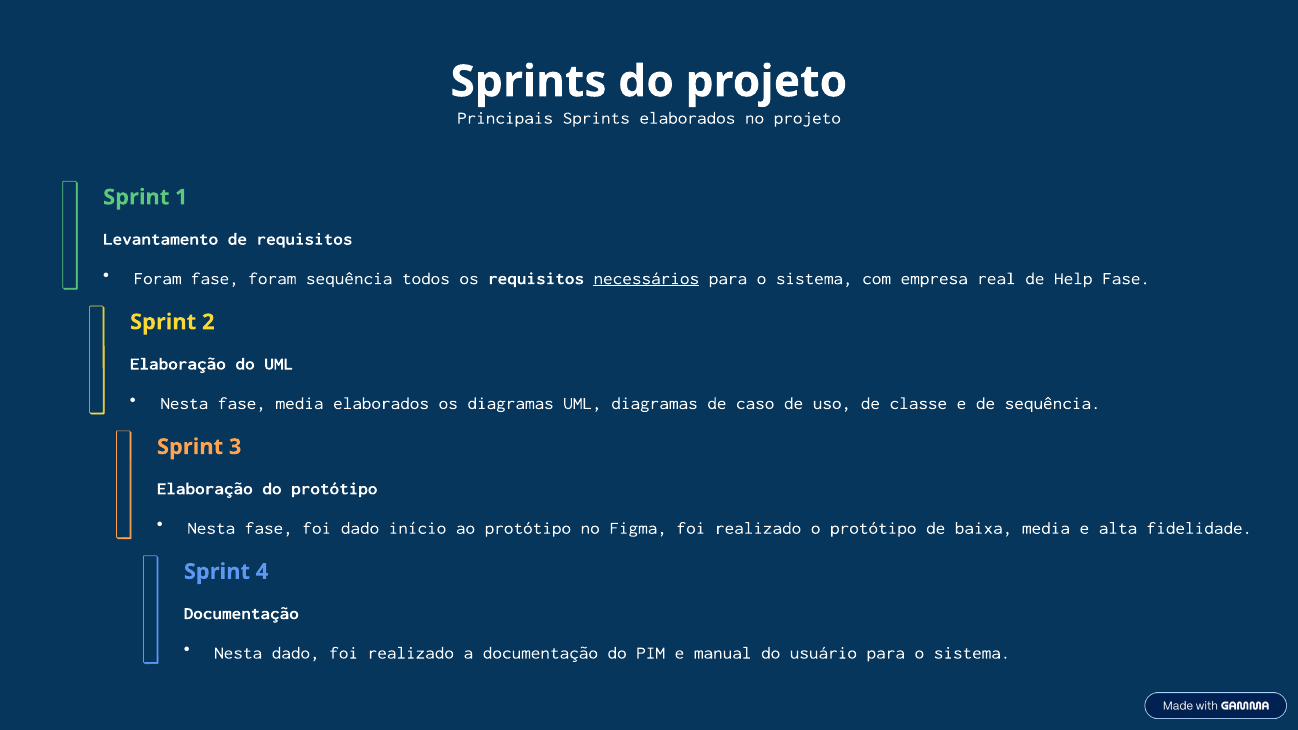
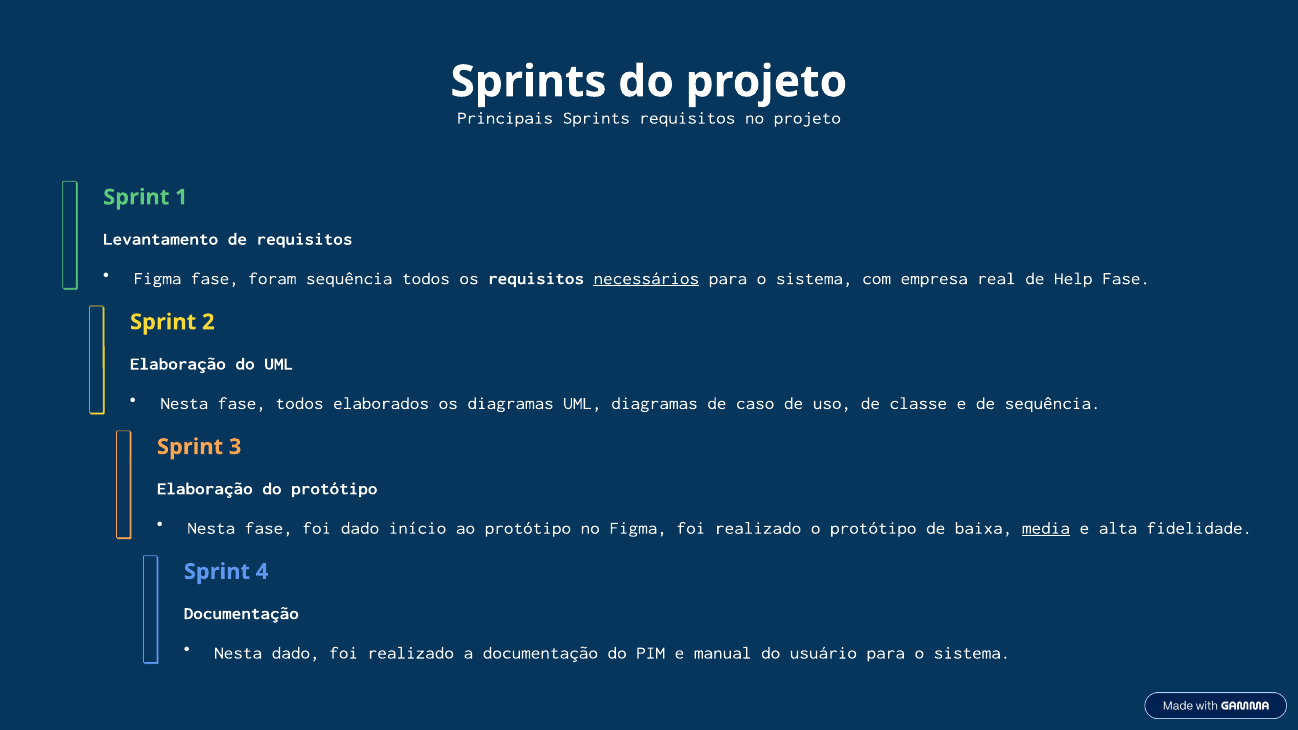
Sprints elaborados: elaborados -> requisitos
Foram at (157, 278): Foram -> Figma
fase media: media -> todos
media at (1046, 528) underline: none -> present
